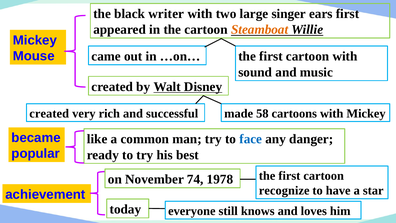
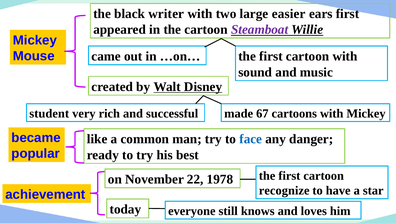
singer: singer -> easier
Steamboat colour: orange -> purple
58: 58 -> 67
created at (49, 113): created -> student
74: 74 -> 22
